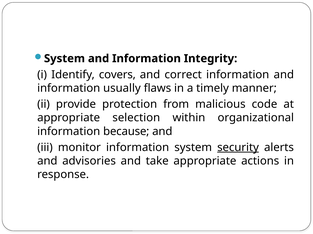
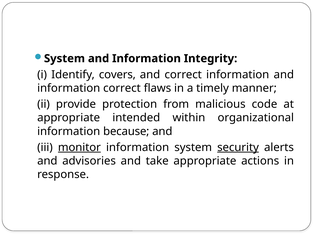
information usually: usually -> correct
selection: selection -> intended
monitor underline: none -> present
